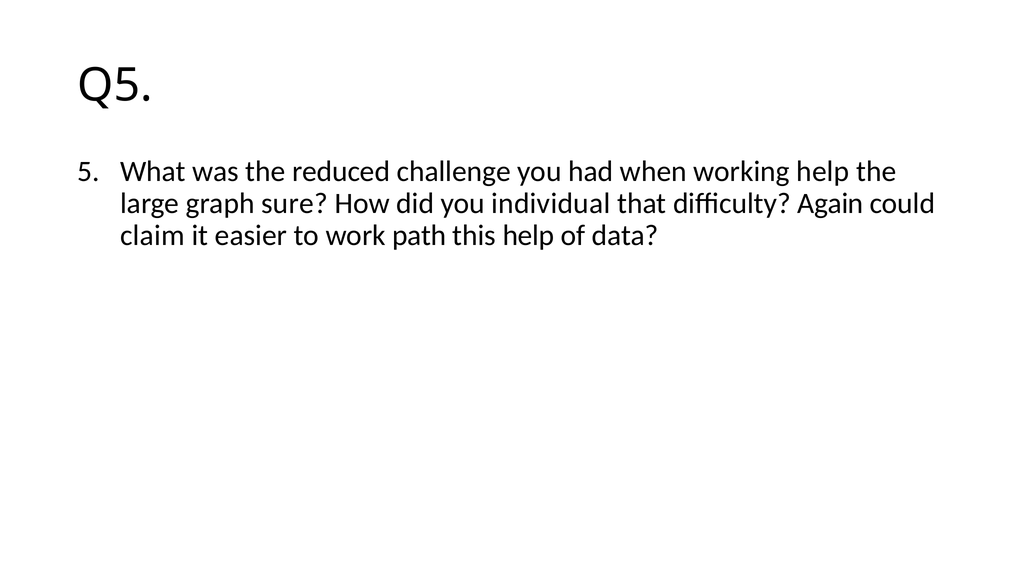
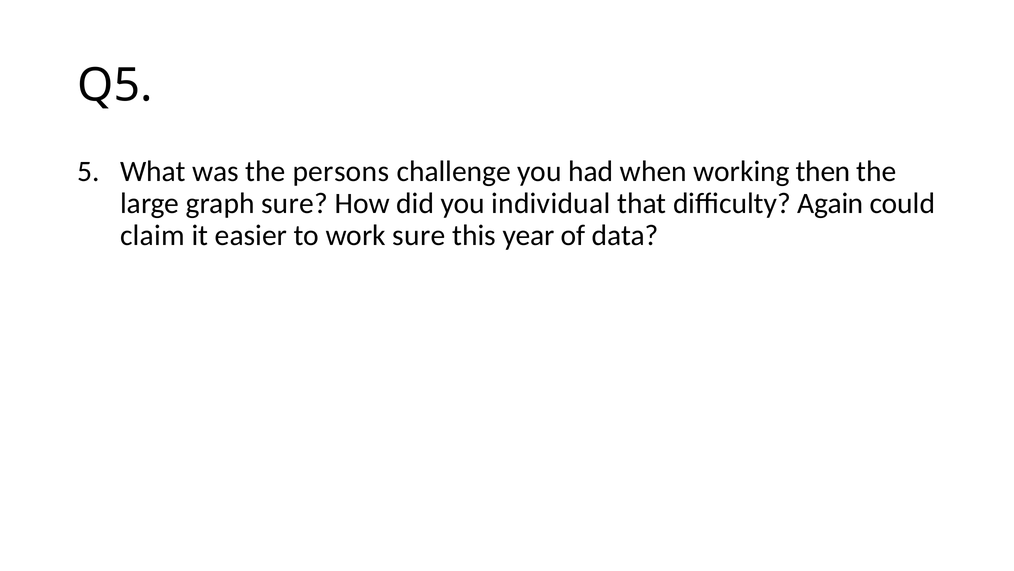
reduced: reduced -> persons
working help: help -> then
work path: path -> sure
this help: help -> year
